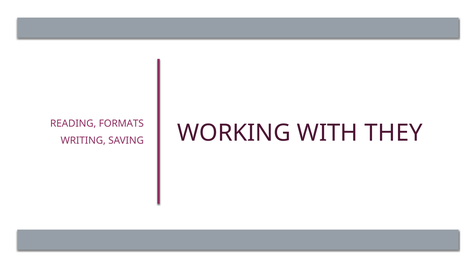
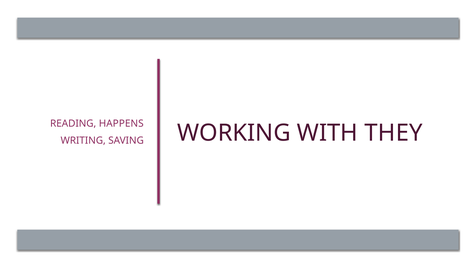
FORMATS: FORMATS -> HAPPENS
